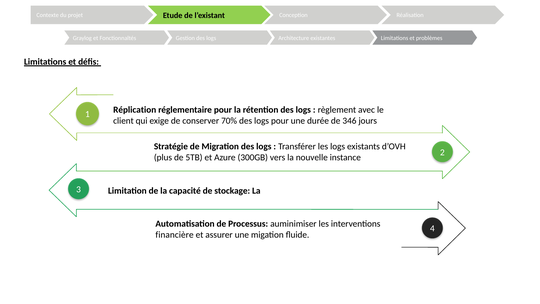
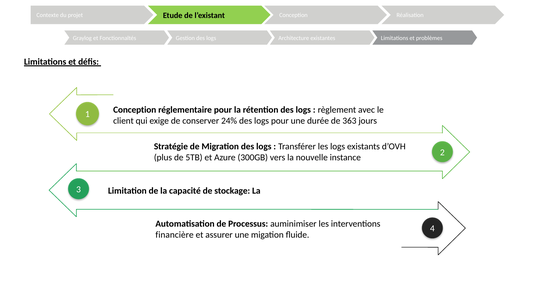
1 Réplication: Réplication -> Conception
70%: 70% -> 24%
346: 346 -> 363
